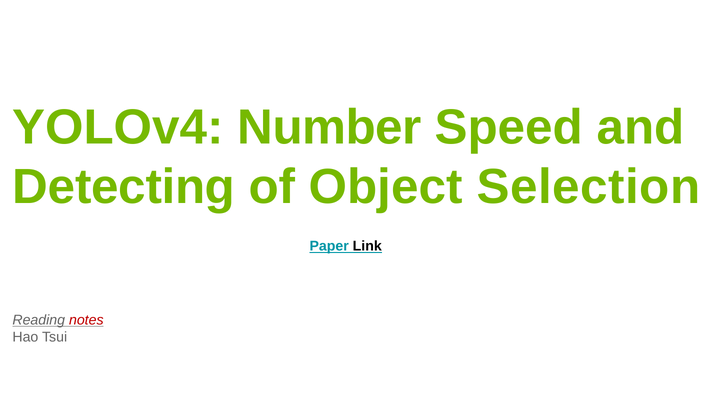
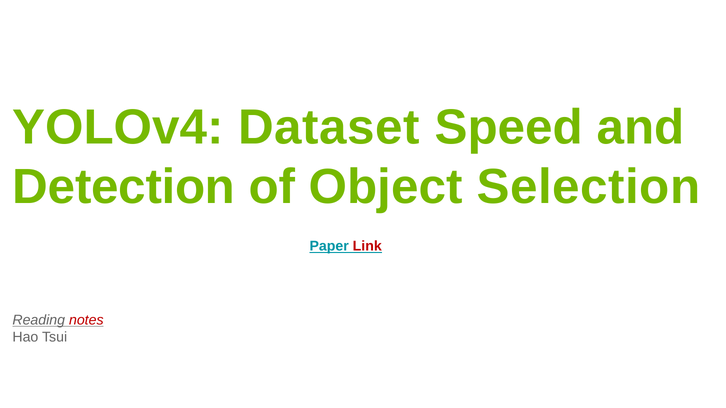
Number: Number -> Dataset
Detecting: Detecting -> Detection
Link colour: black -> red
